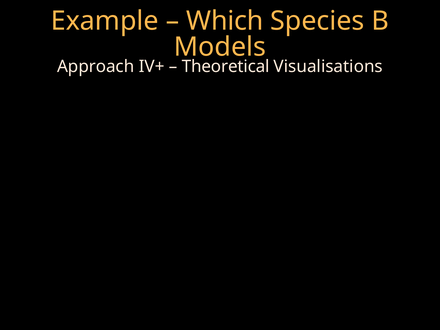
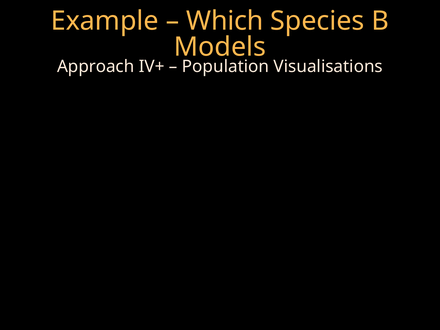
Theoretical: Theoretical -> Population
